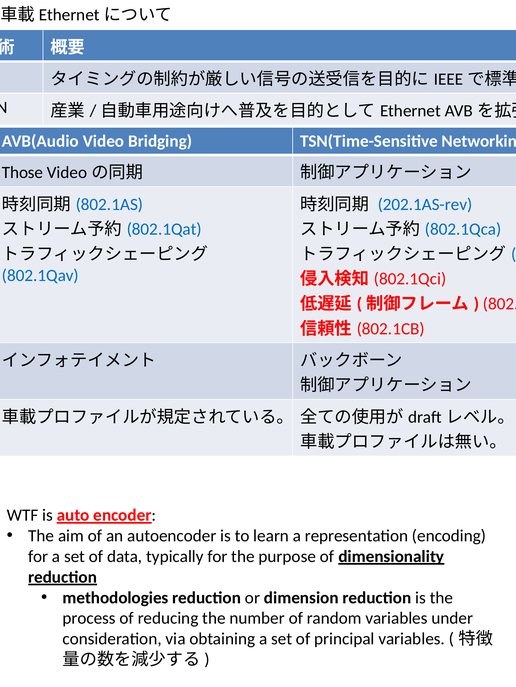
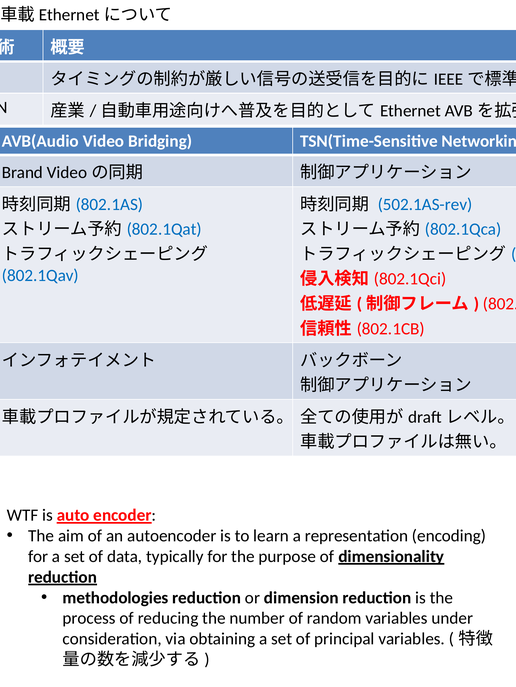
Those: Those -> Brand
202.1AS-rev: 202.1AS-rev -> 502.1AS-rev
